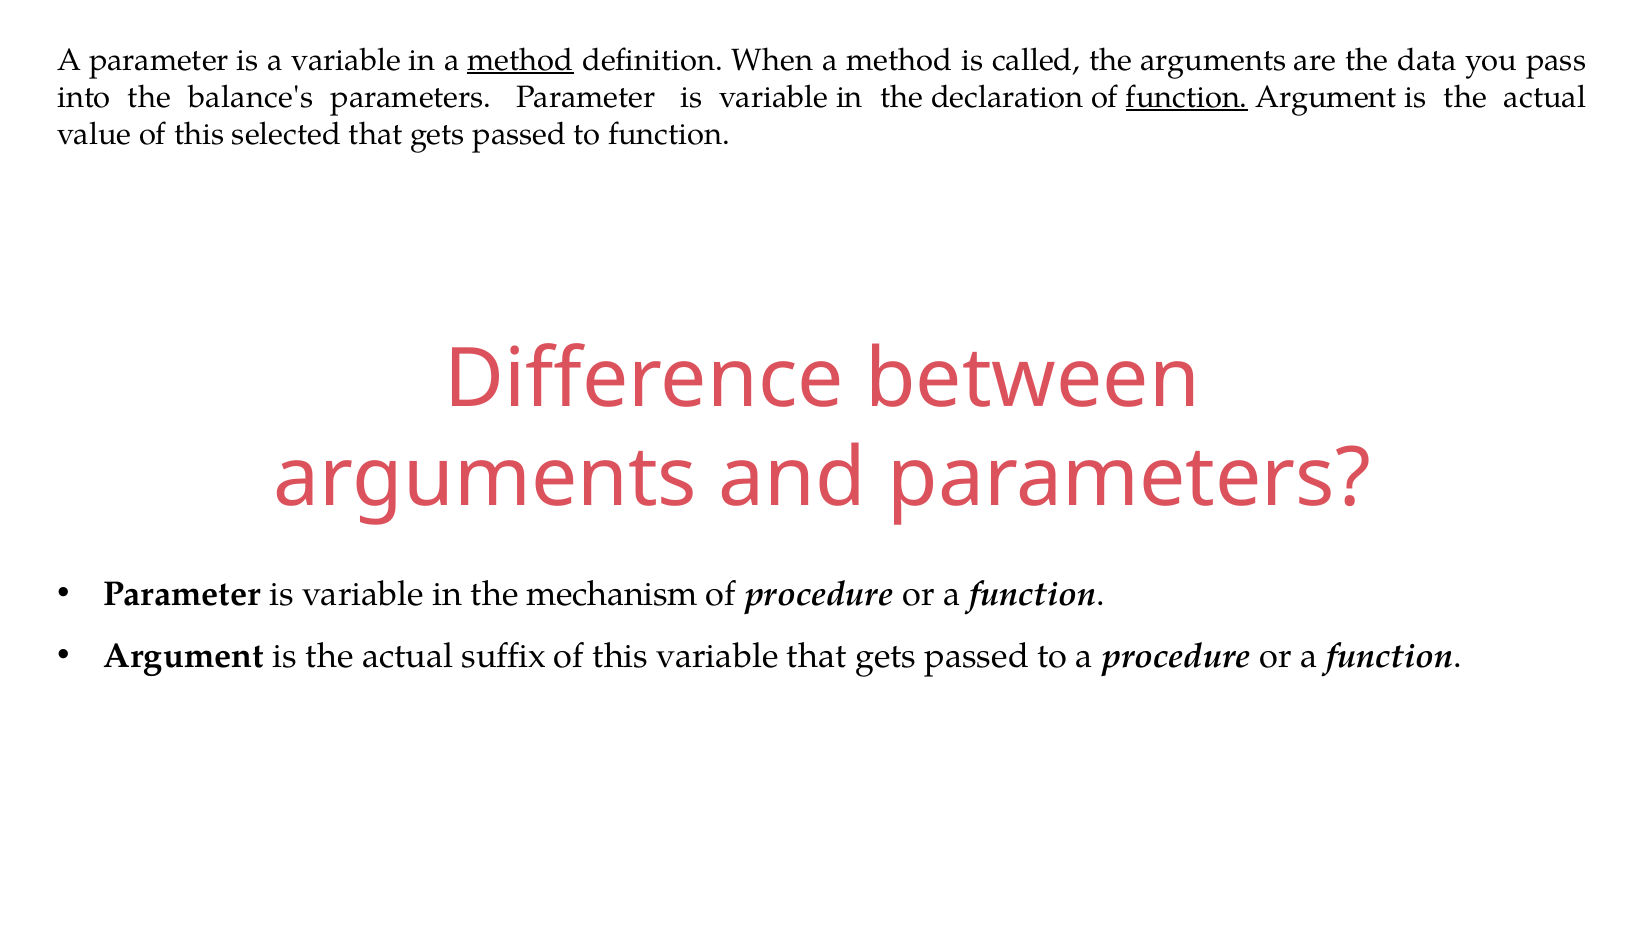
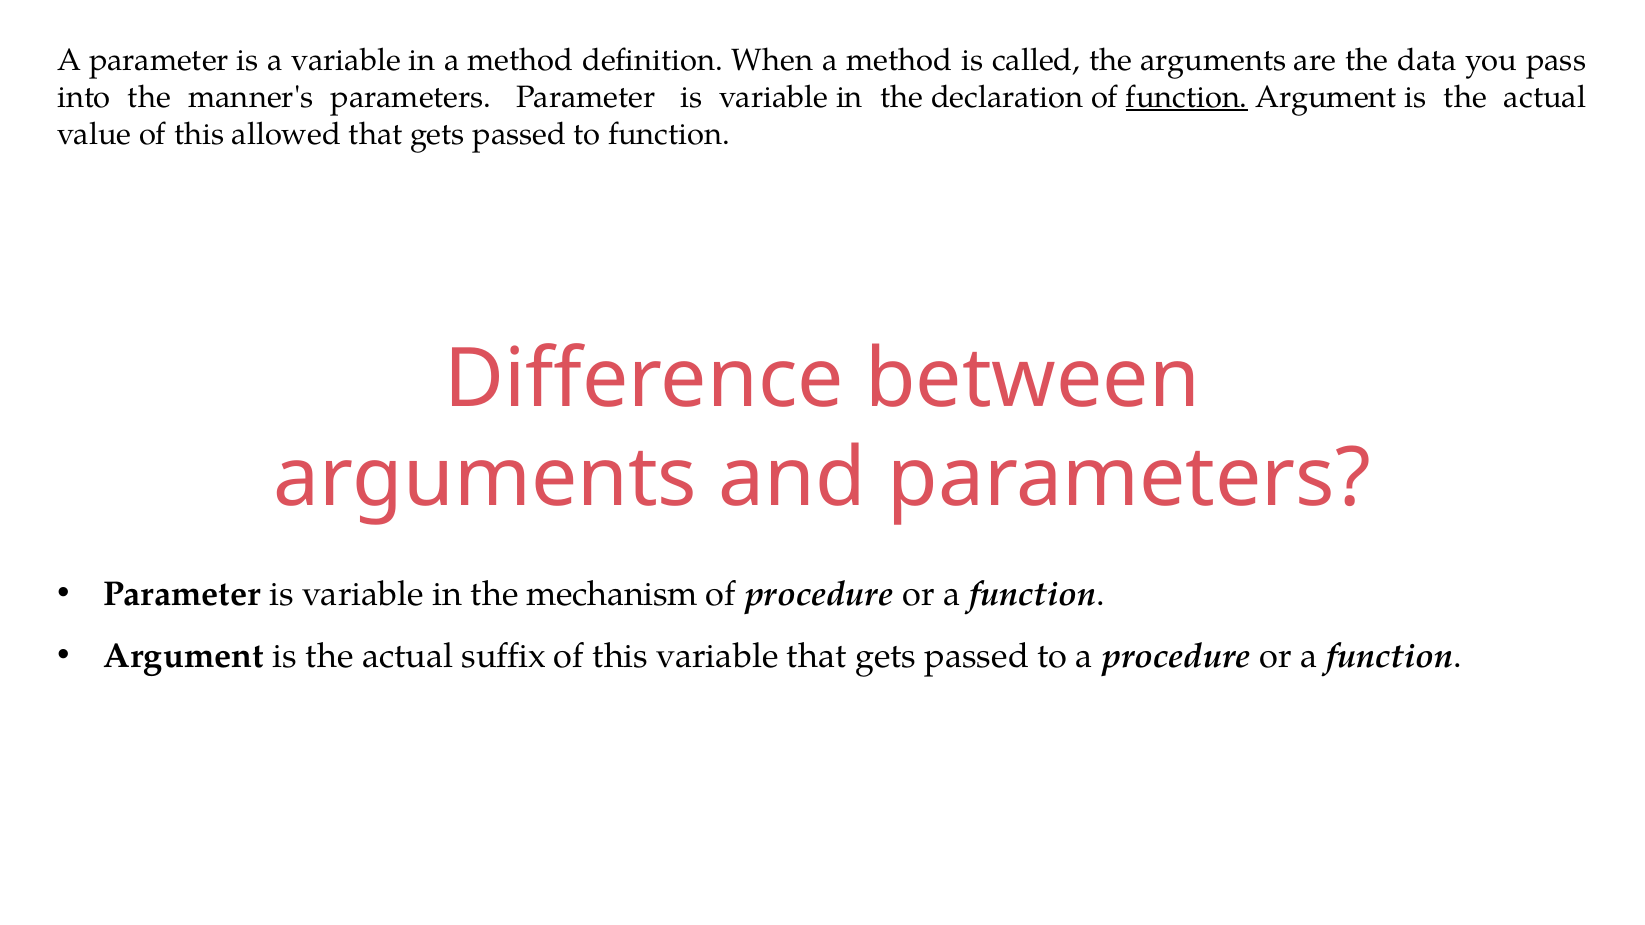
method at (520, 60) underline: present -> none
balance's: balance's -> manner's
selected: selected -> allowed
